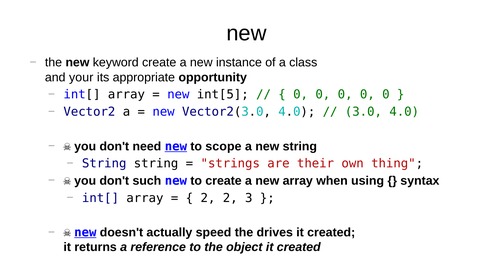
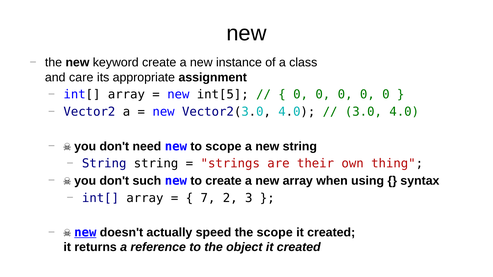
your: your -> care
opportunity: opportunity -> assignment
new at (176, 146) underline: present -> none
2 at (208, 198): 2 -> 7
the drives: drives -> scope
